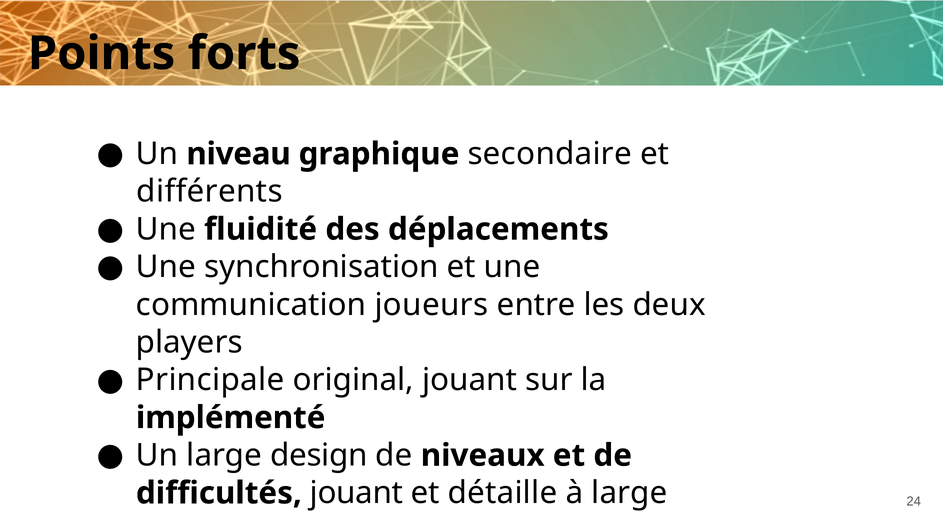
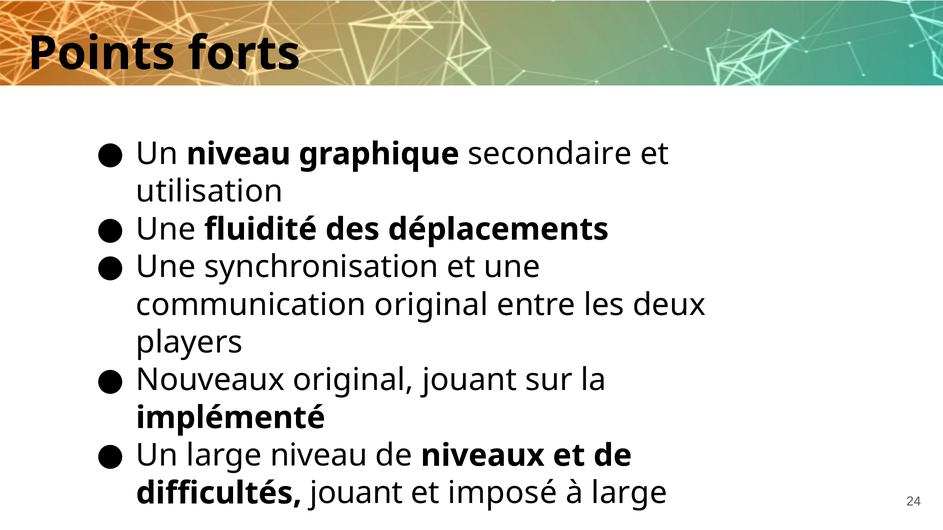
différents: différents -> utilisation
communication joueurs: joueurs -> original
Principale: Principale -> Nouveaux
large design: design -> niveau
détaille: détaille -> imposé
